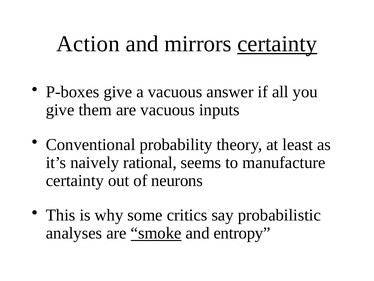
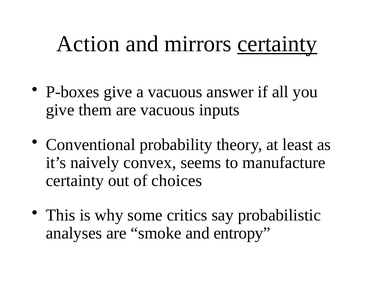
rational: rational -> convex
neurons: neurons -> choices
smoke underline: present -> none
